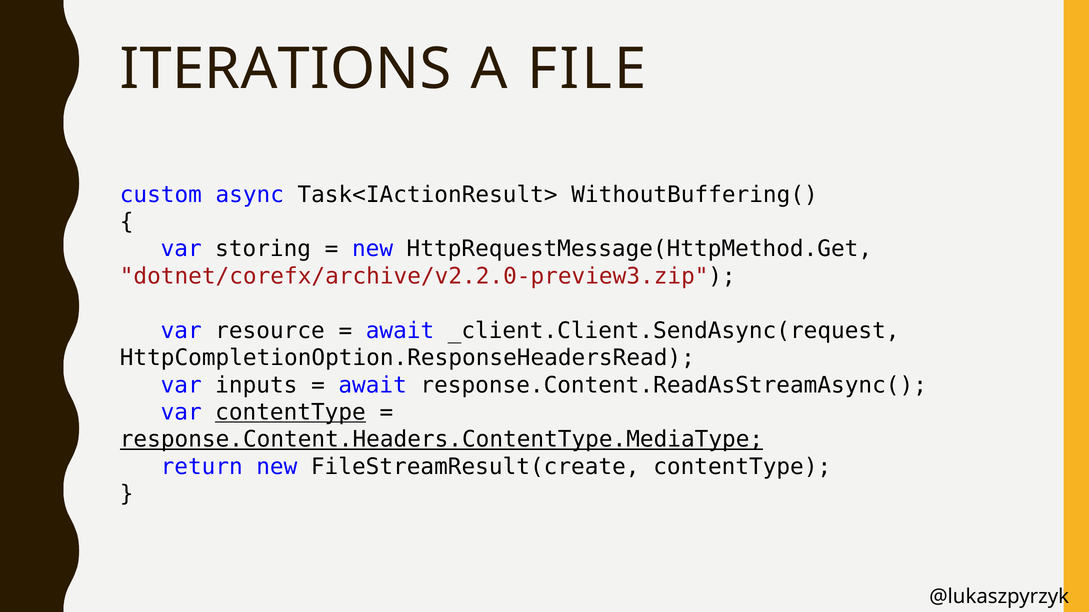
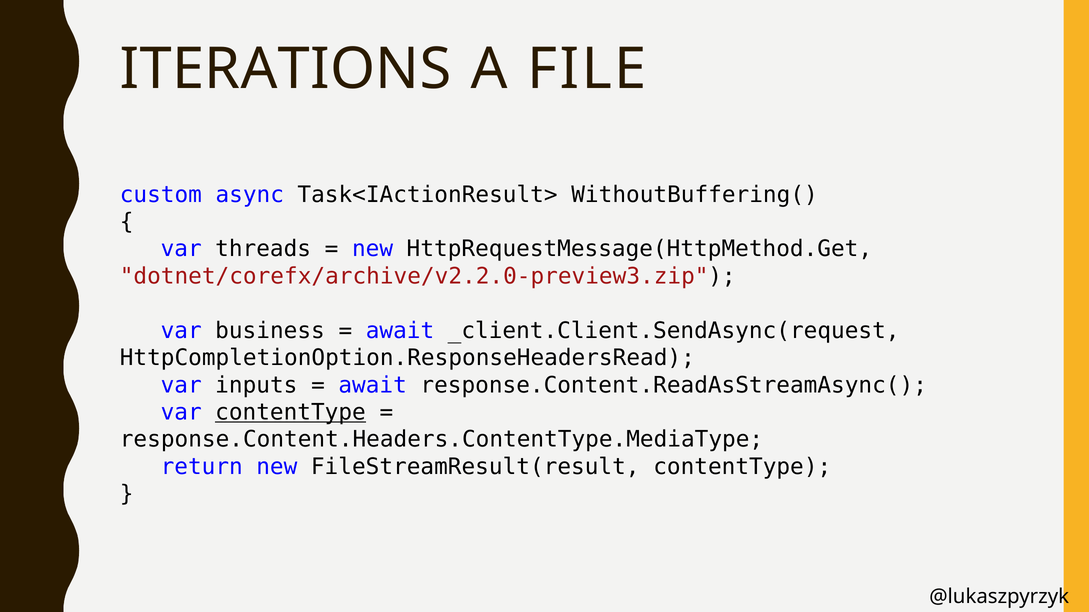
storing: storing -> threads
resource: resource -> business
response.Content.Headers.ContentType.MediaType underline: present -> none
FileStreamResult(create: FileStreamResult(create -> FileStreamResult(result
